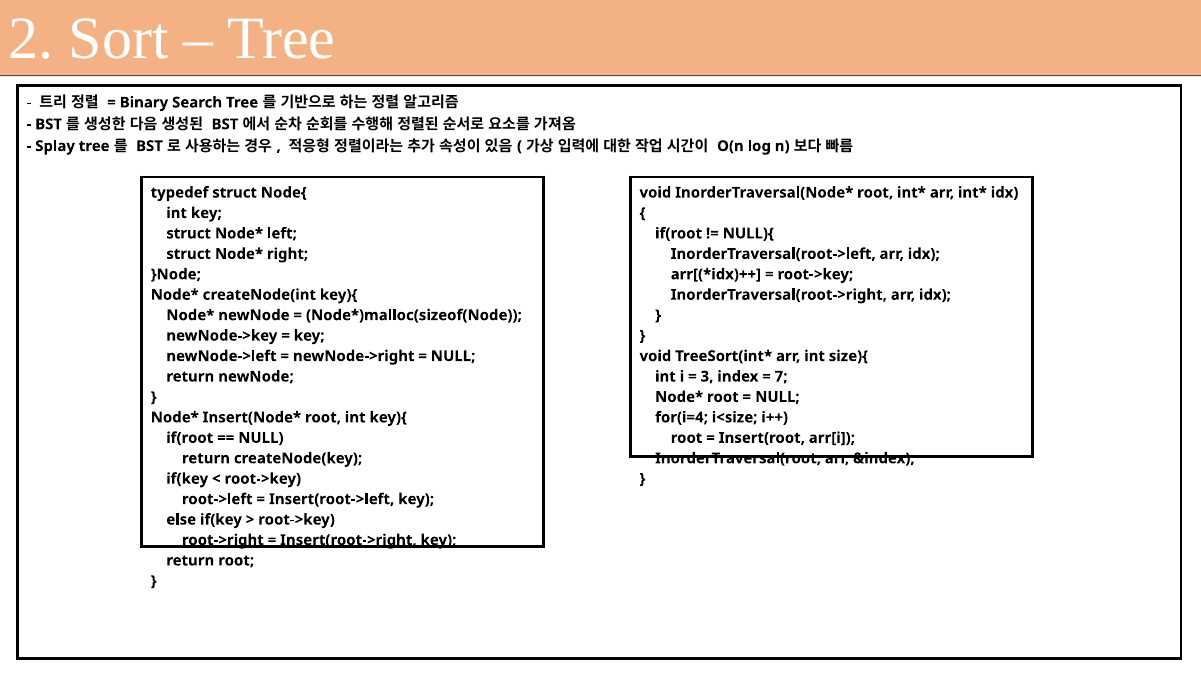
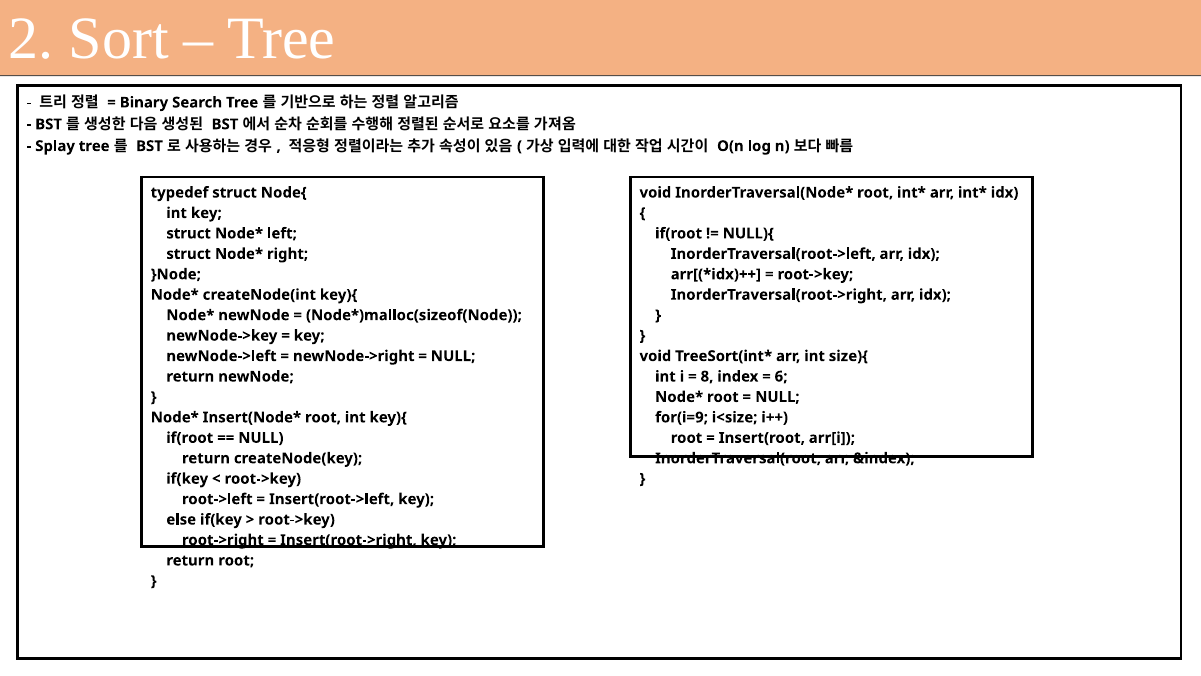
3: 3 -> 8
7: 7 -> 6
for(i=4: for(i=4 -> for(i=9
